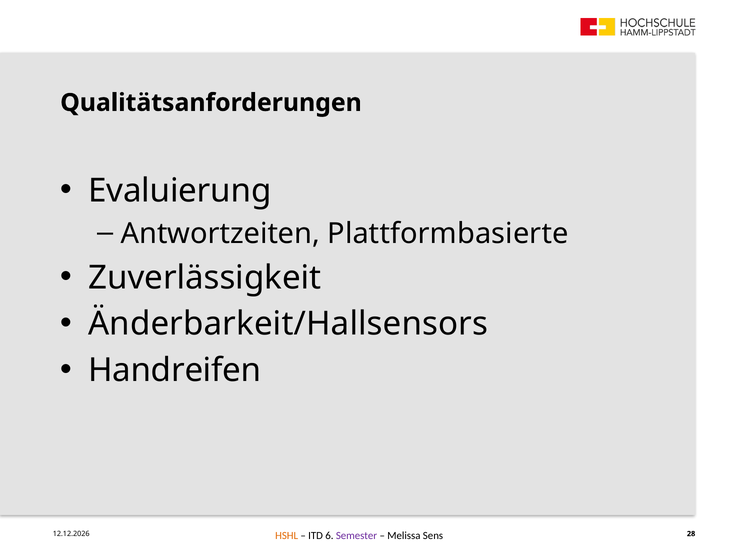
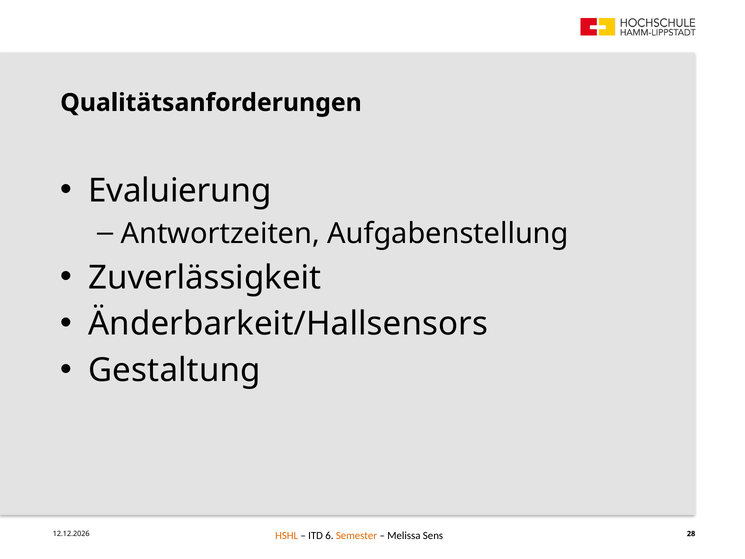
Plattformbasierte: Plattformbasierte -> Aufgabenstellung
Handreifen: Handreifen -> Gestaltung
Semester colour: purple -> orange
